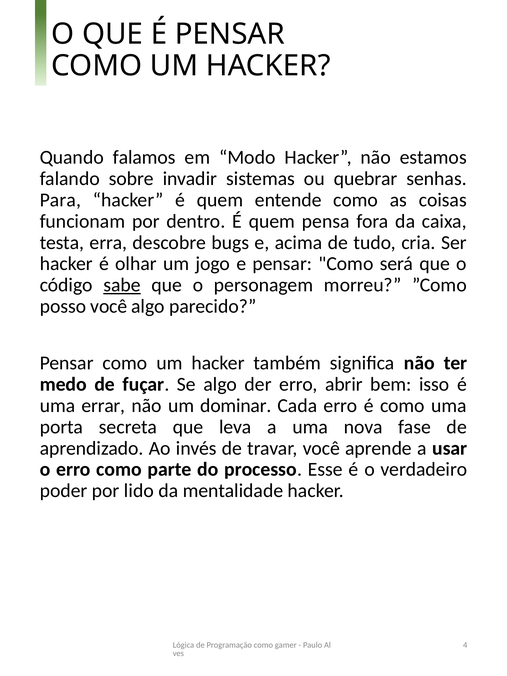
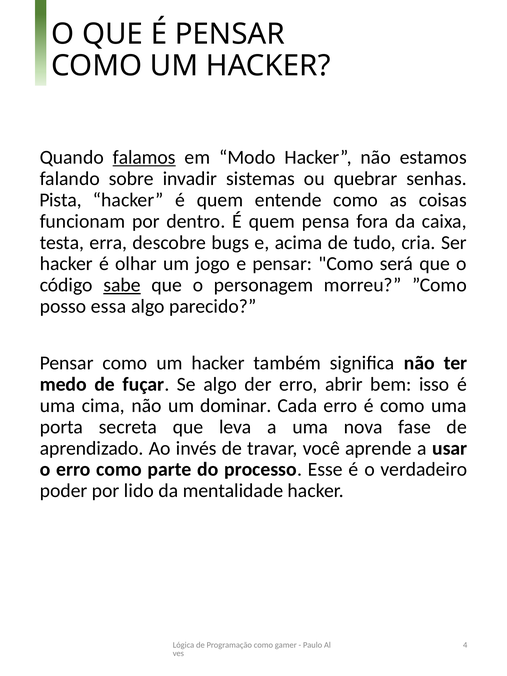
falamos underline: none -> present
Para: Para -> Pista
posso você: você -> essa
errar: errar -> cima
